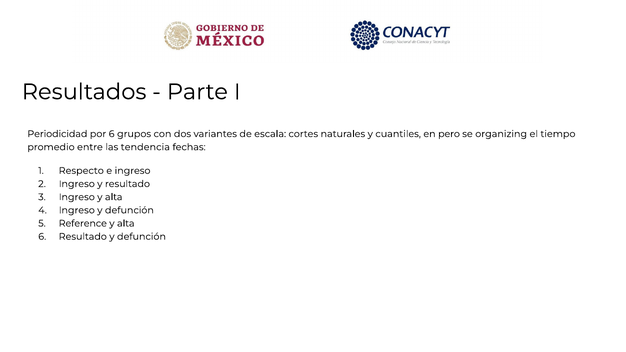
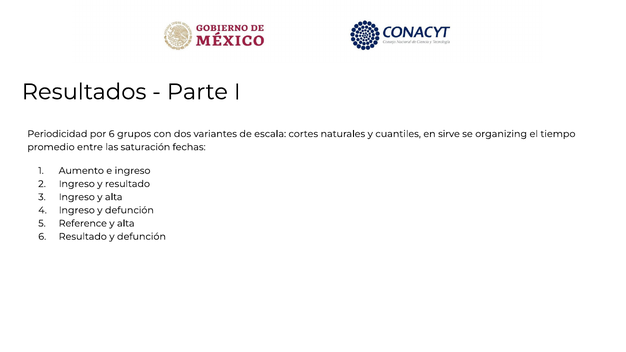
pero: pero -> sirve
tendencia: tendencia -> saturación
Respecto: Respecto -> Aumento
